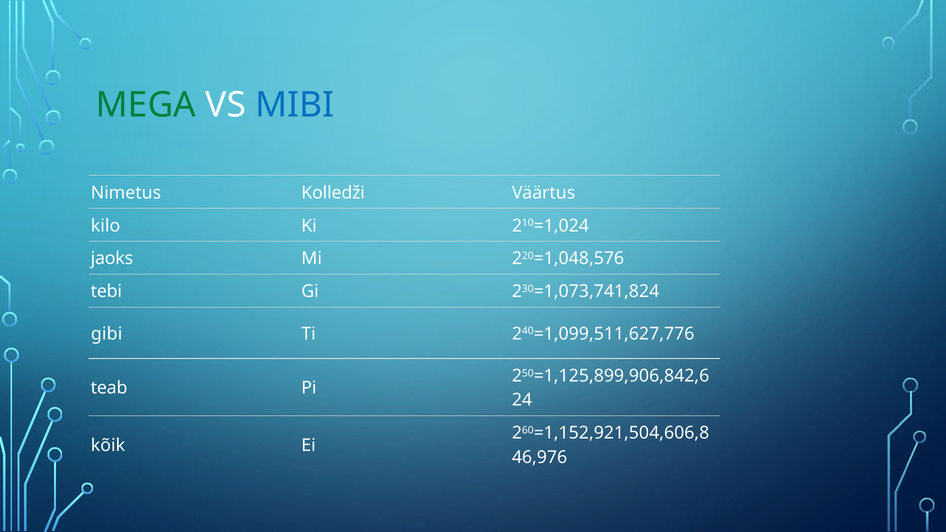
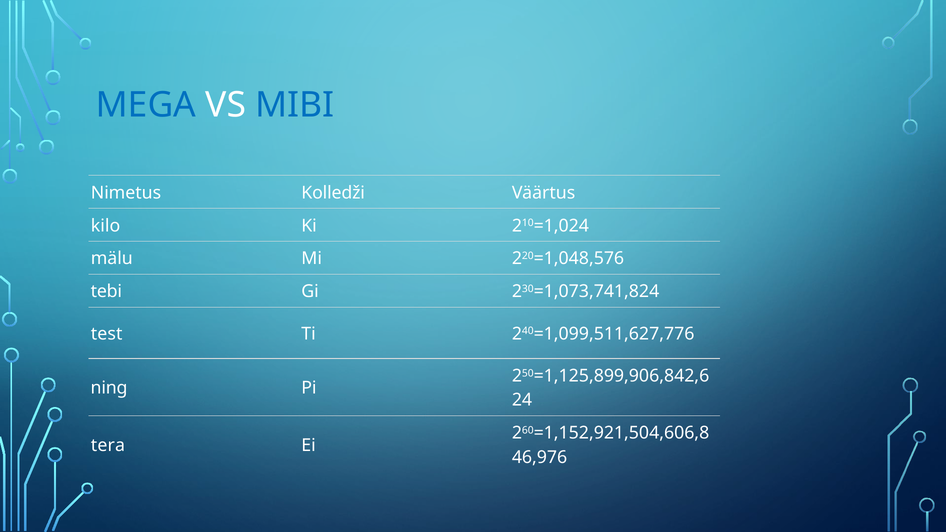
MEGA colour: green -> blue
jaoks: jaoks -> mälu
gibi: gibi -> test
teab: teab -> ning
kõik: kõik -> tera
